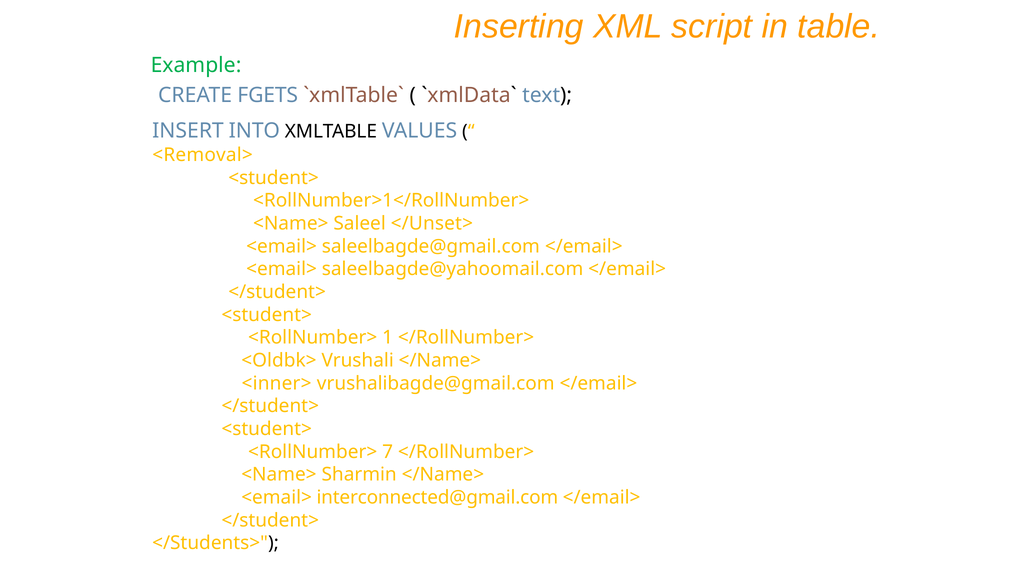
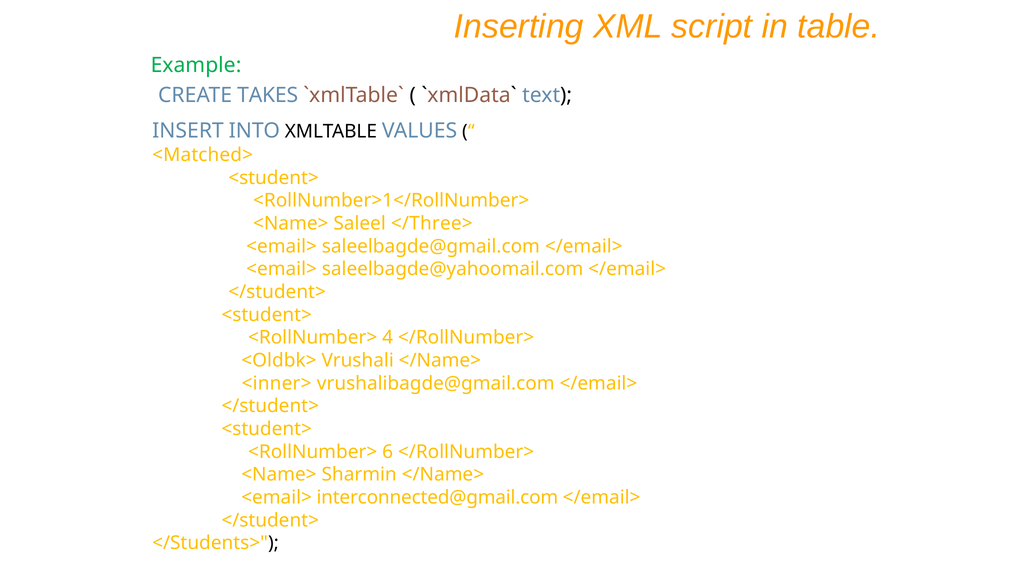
FGETS: FGETS -> TAKES
<Removal>: <Removal> -> <Matched>
</Unset>: </Unset> -> </Three>
1: 1 -> 4
7: 7 -> 6
